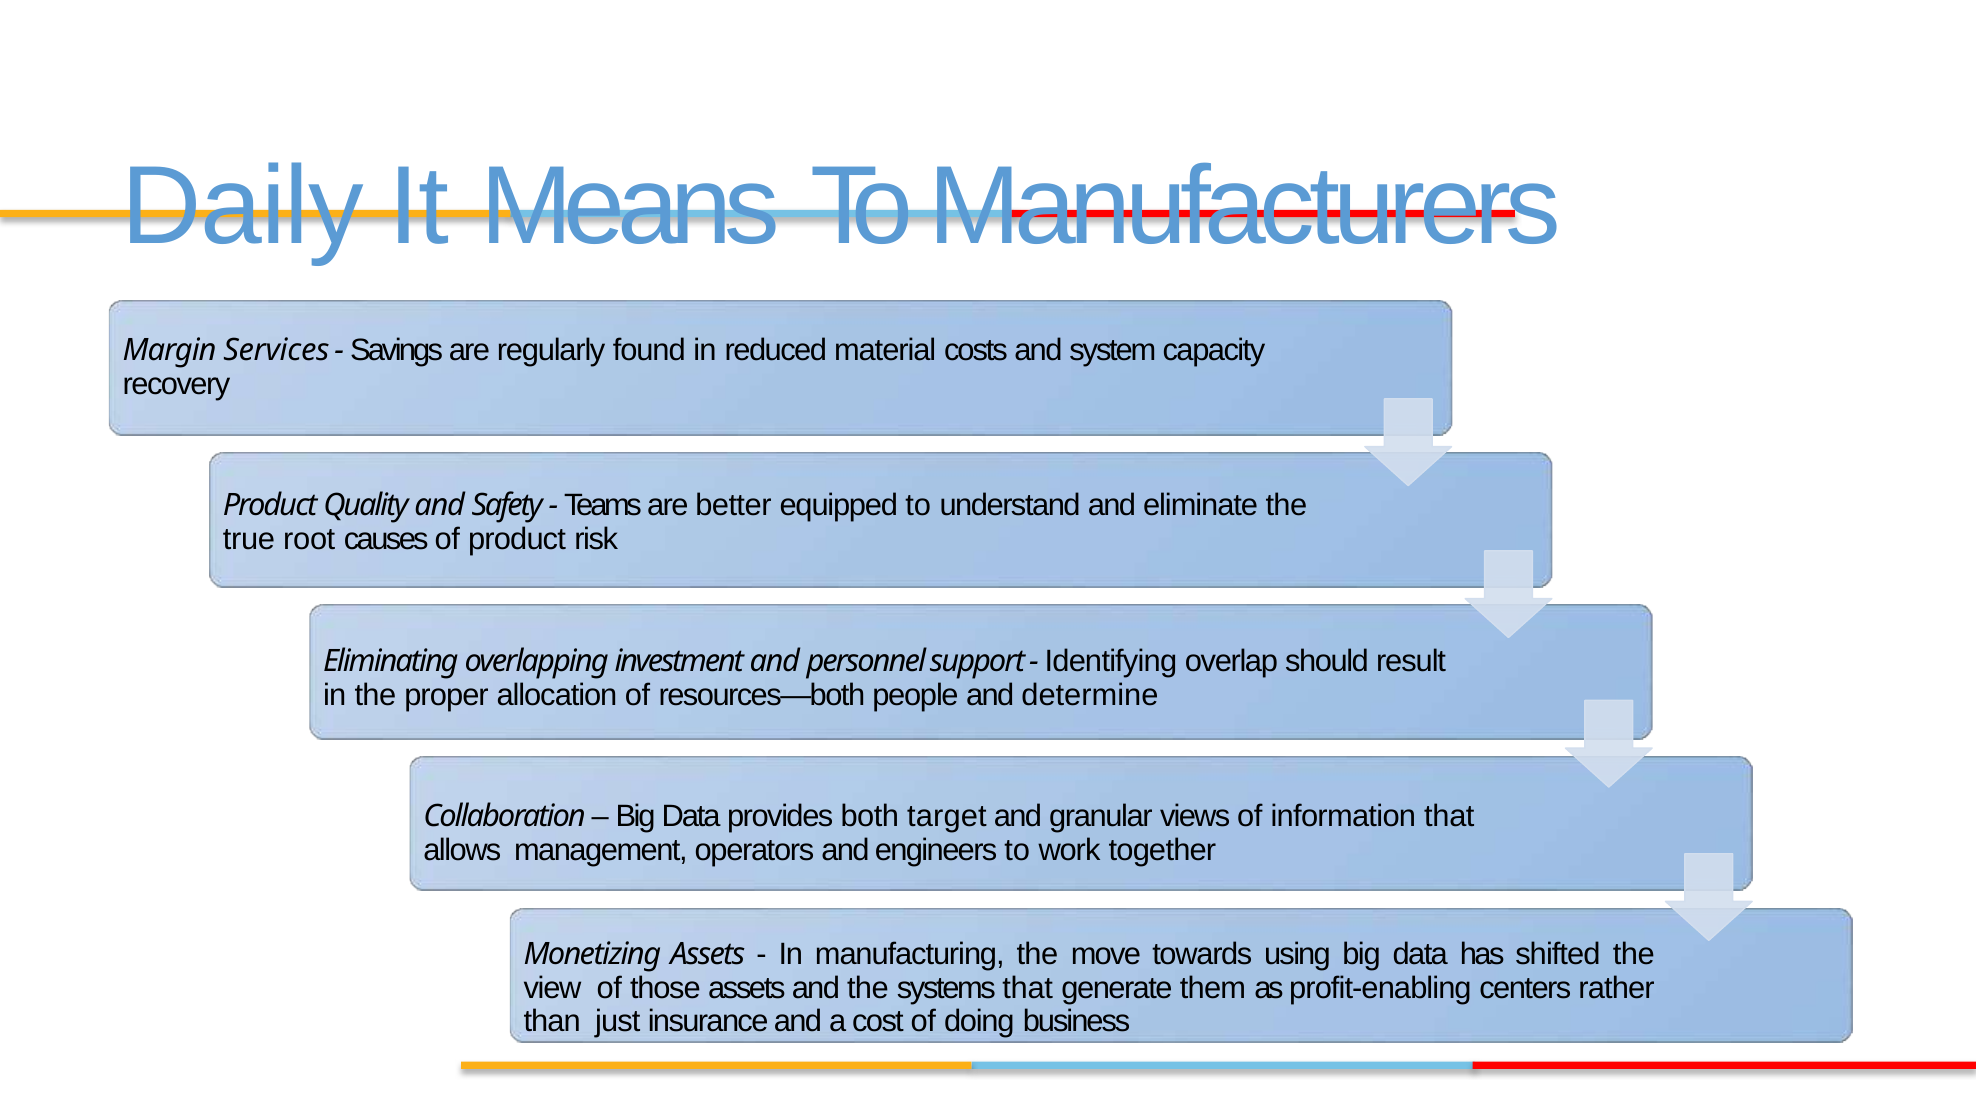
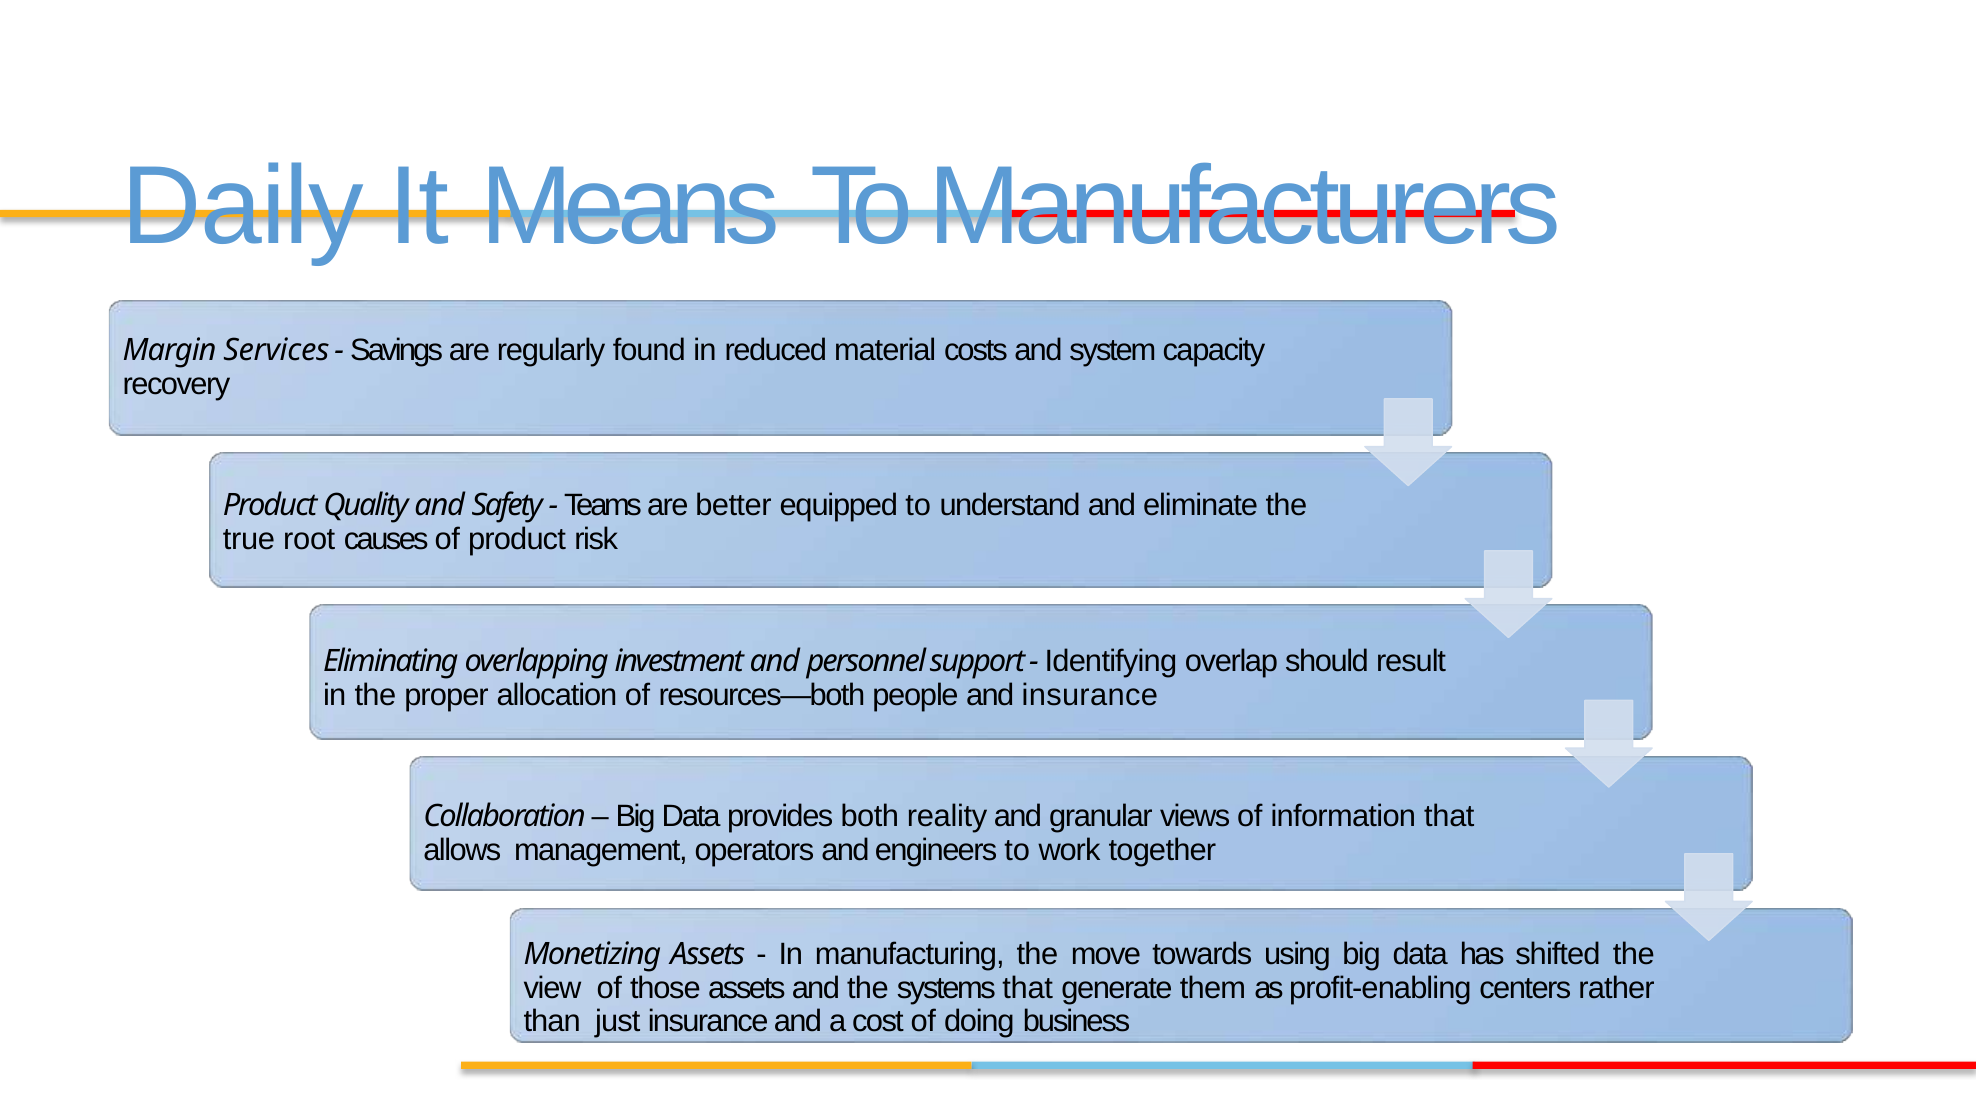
and determine: determine -> insurance
target: target -> reality
